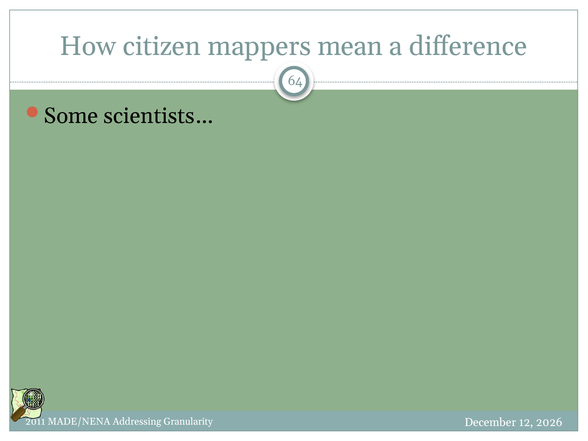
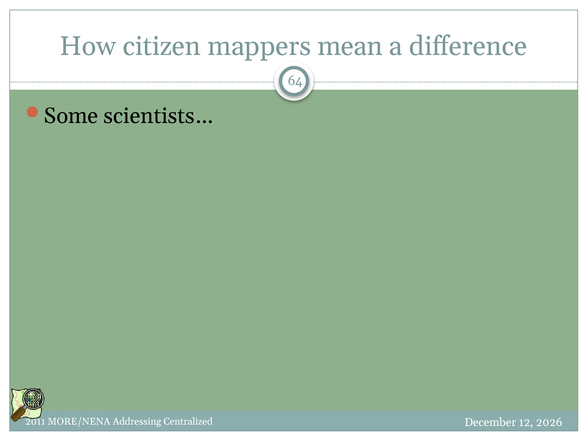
MADE/NENA: MADE/NENA -> MORE/NENA
Granularity: Granularity -> Centralized
